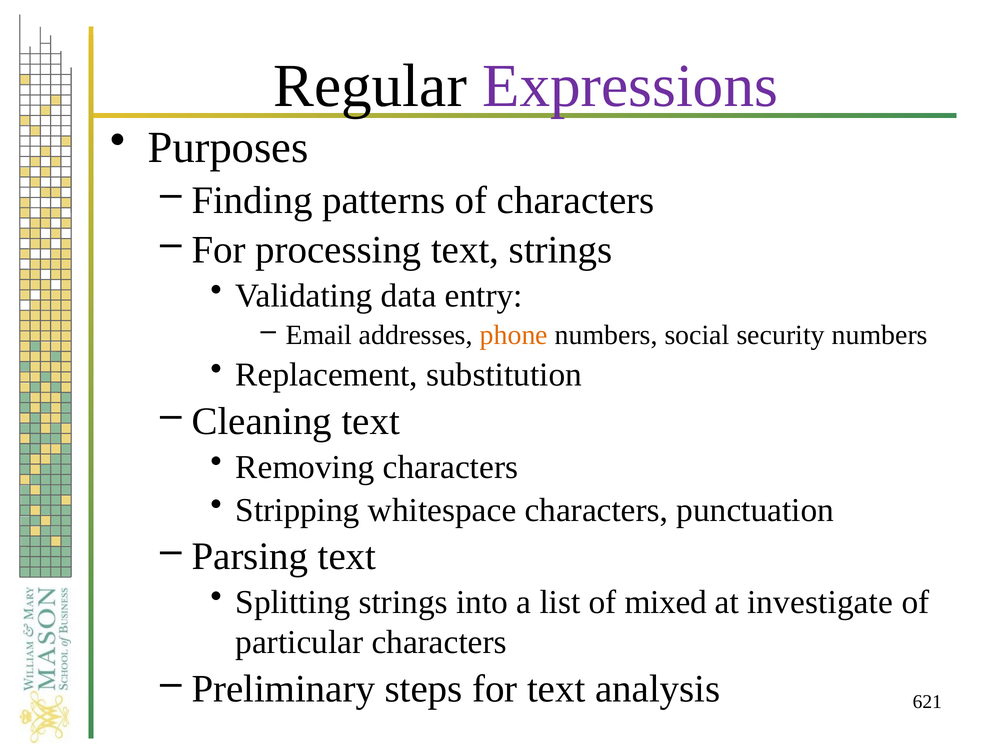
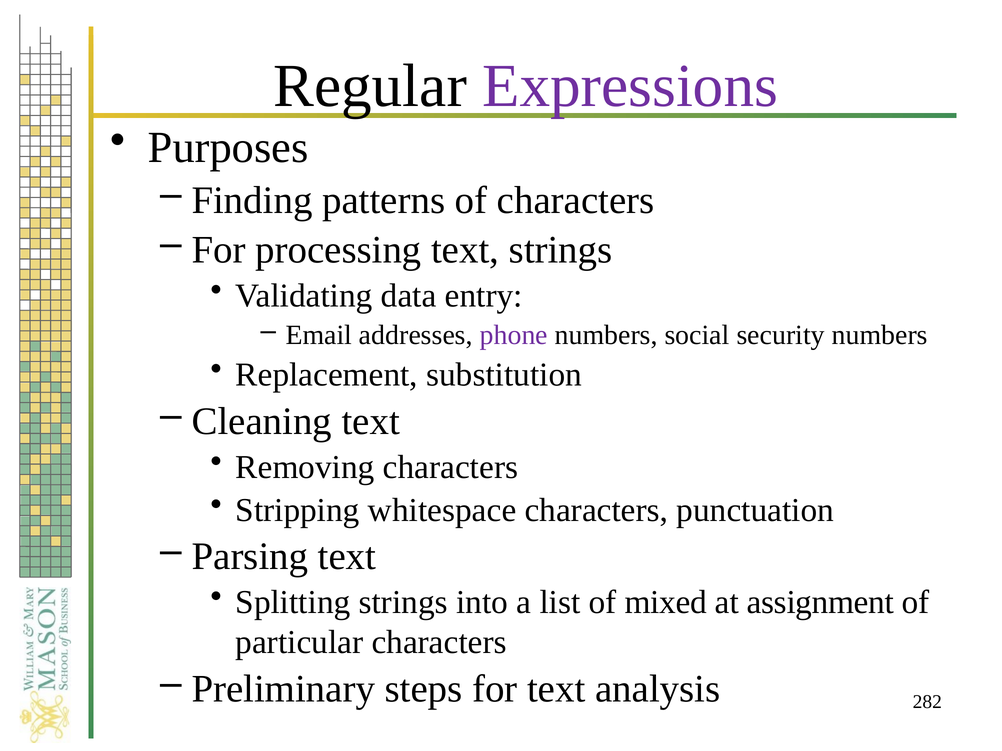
phone colour: orange -> purple
investigate: investigate -> assignment
621: 621 -> 282
